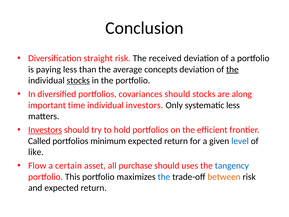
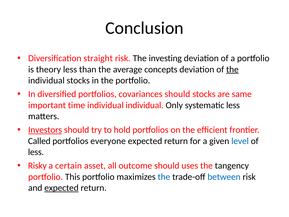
received: received -> investing
paying: paying -> theory
stocks at (78, 80) underline: present -> none
along: along -> same
individual investors: investors -> individual
minimum: minimum -> everyone
like at (36, 152): like -> less
Flow: Flow -> Risky
purchase: purchase -> outcome
tangency colour: blue -> black
between colour: orange -> blue
expected at (61, 188) underline: none -> present
